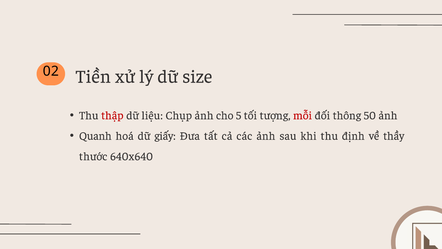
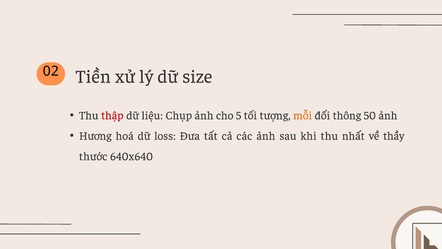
mỗi colour: red -> orange
Quanh: Quanh -> Hương
giấy: giấy -> loss
định: định -> nhất
